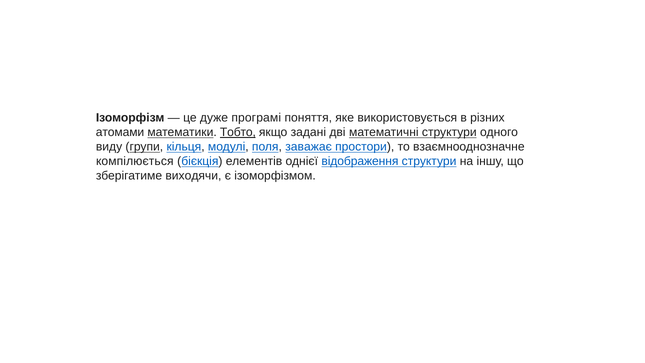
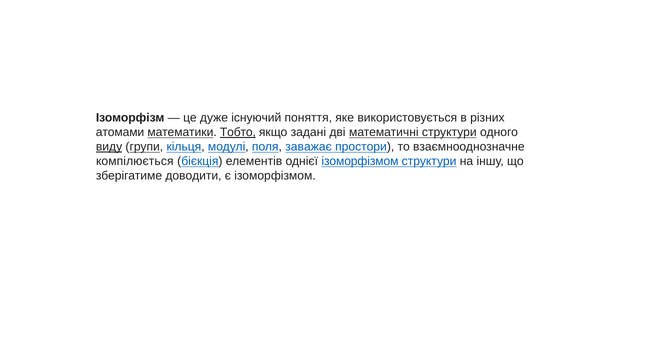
програмі: програмі -> існуючий
виду underline: none -> present
однієї відображення: відображення -> ізоморфізмом
виходячи: виходячи -> доводити
